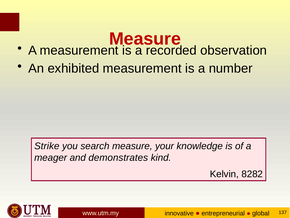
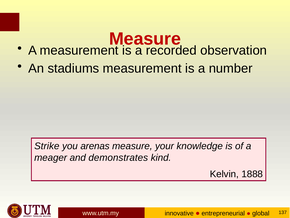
exhibited: exhibited -> stadiums
search: search -> arenas
8282: 8282 -> 1888
